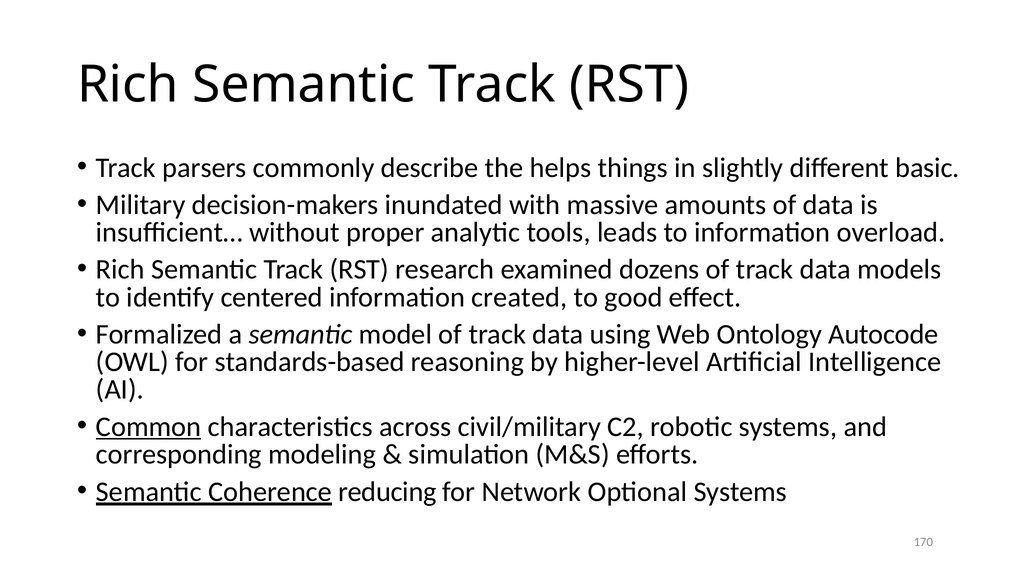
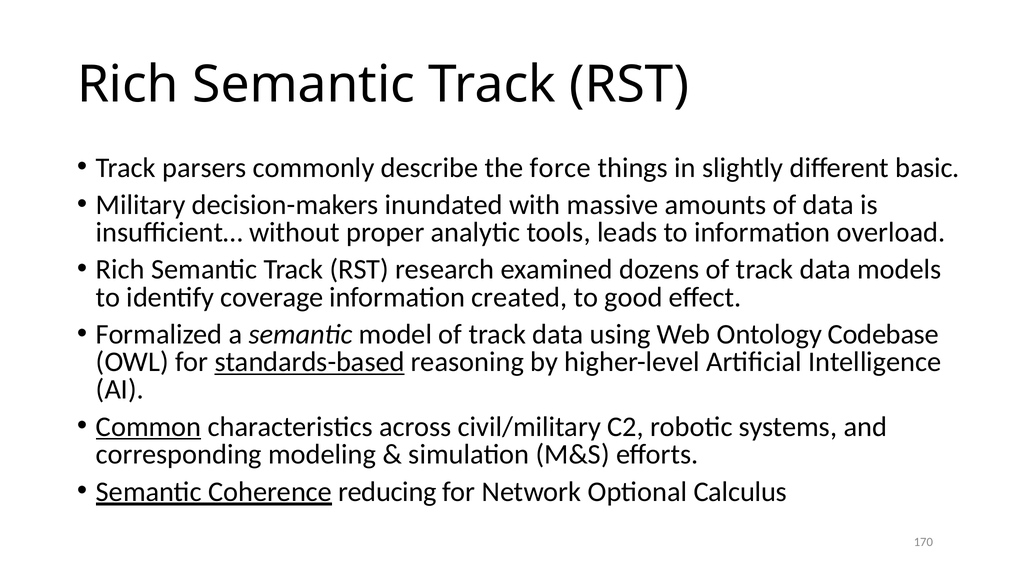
helps: helps -> force
centered: centered -> coverage
Autocode: Autocode -> Codebase
standards-based underline: none -> present
Optional Systems: Systems -> Calculus
